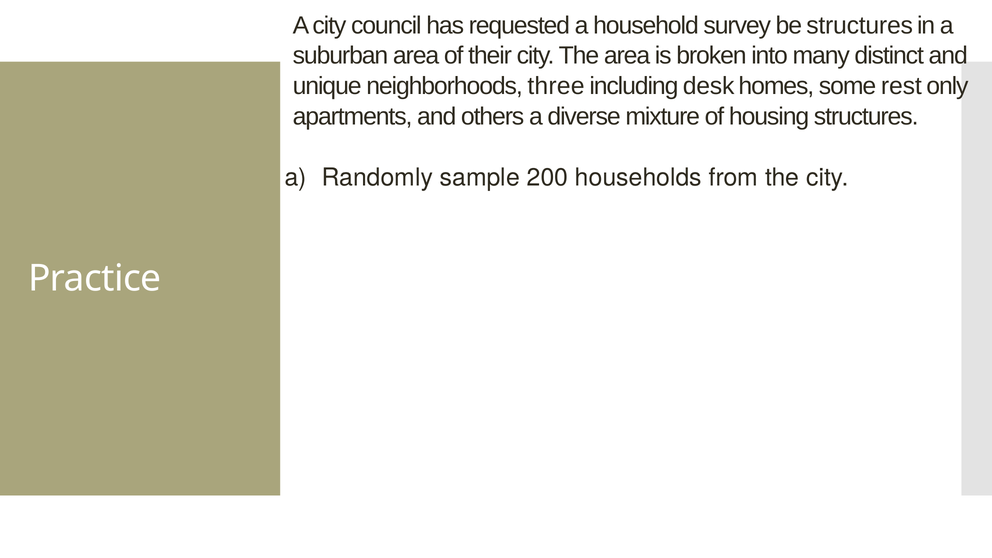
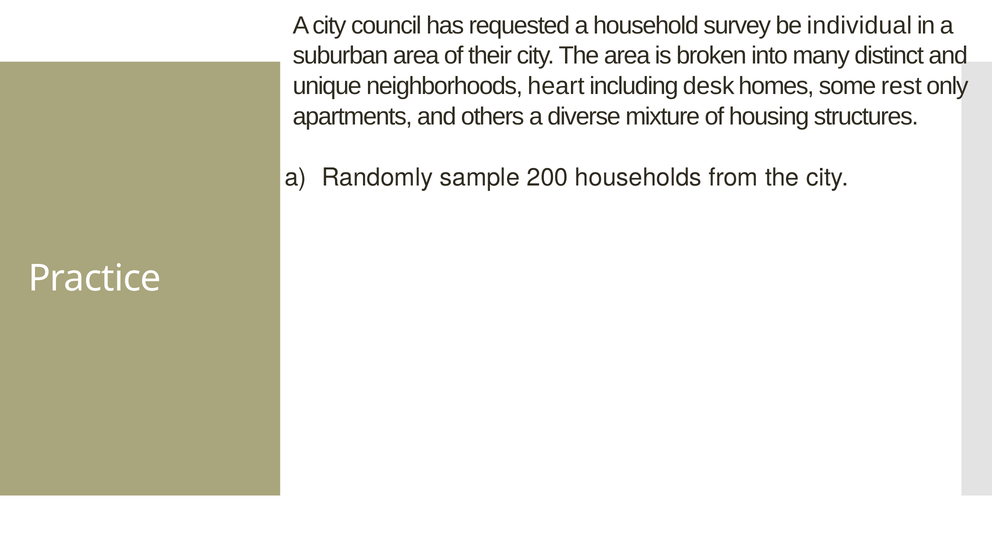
be structures: structures -> individual
three: three -> heart
